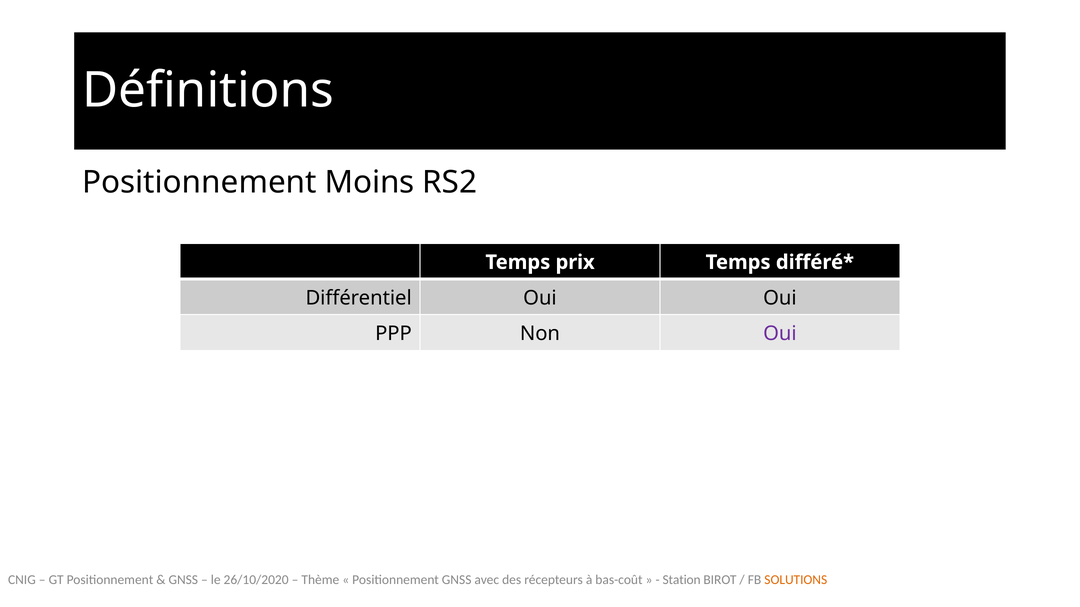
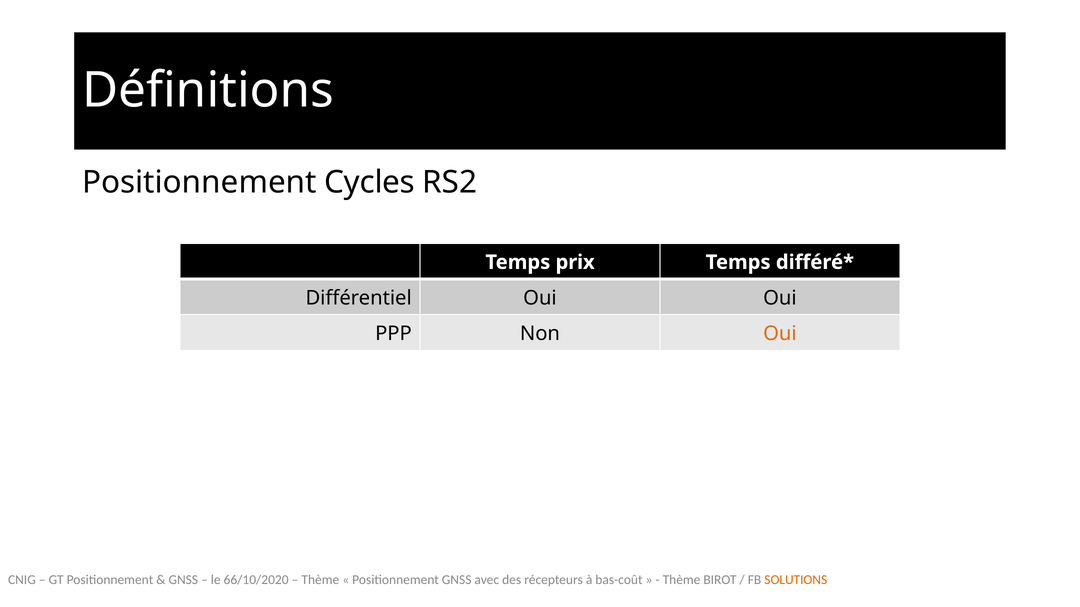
Moins: Moins -> Cycles
Oui at (780, 334) colour: purple -> orange
26/10/2020: 26/10/2020 -> 66/10/2020
Station at (682, 580): Station -> Thème
